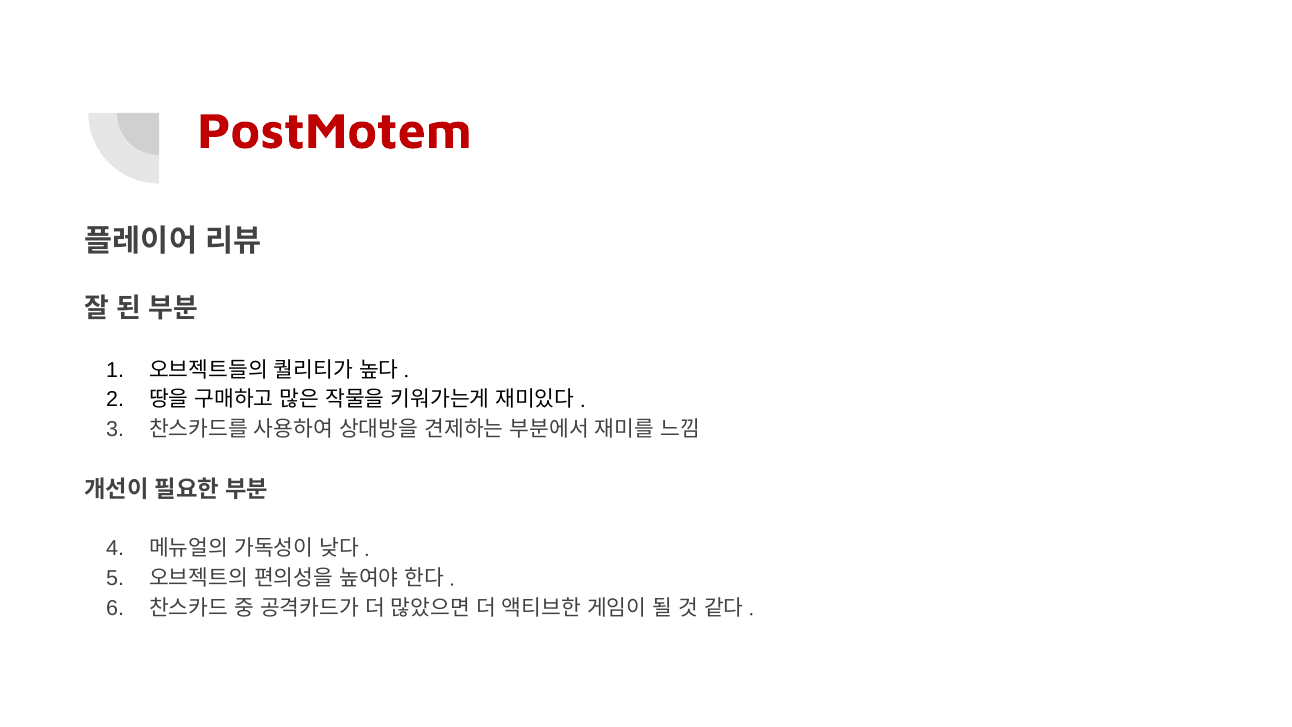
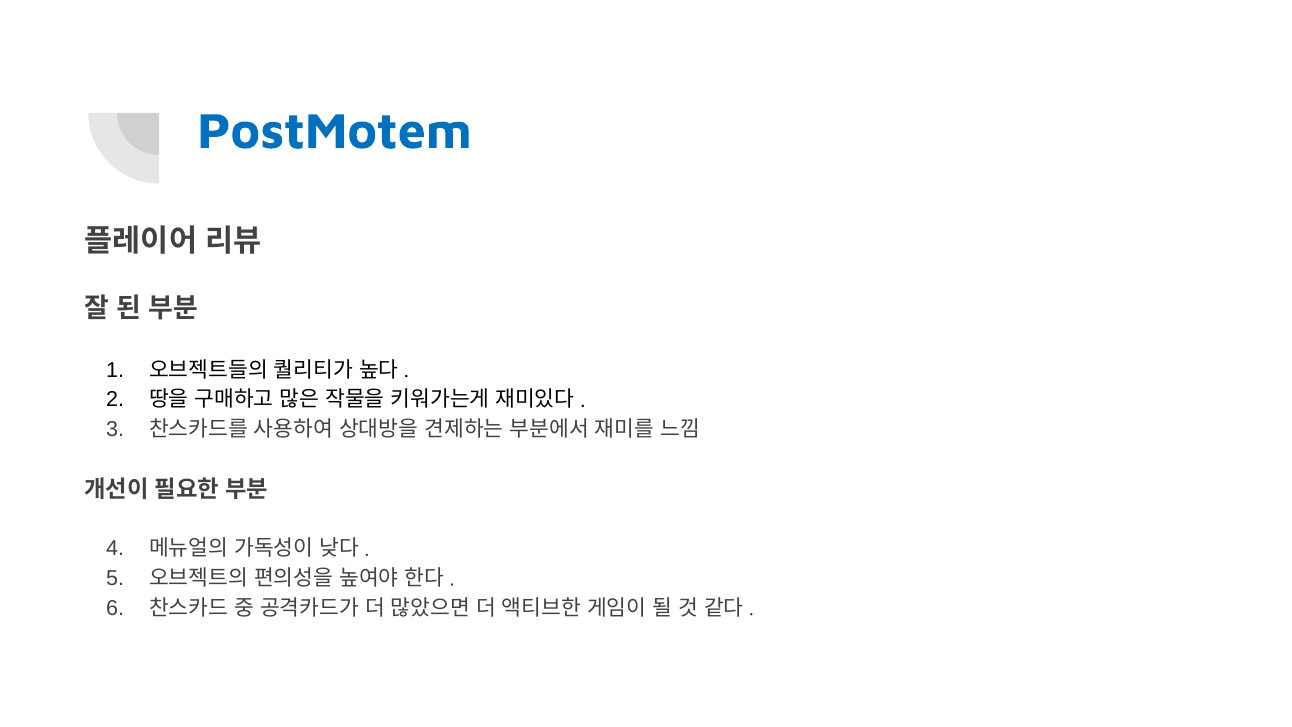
PostMotem colour: red -> blue
